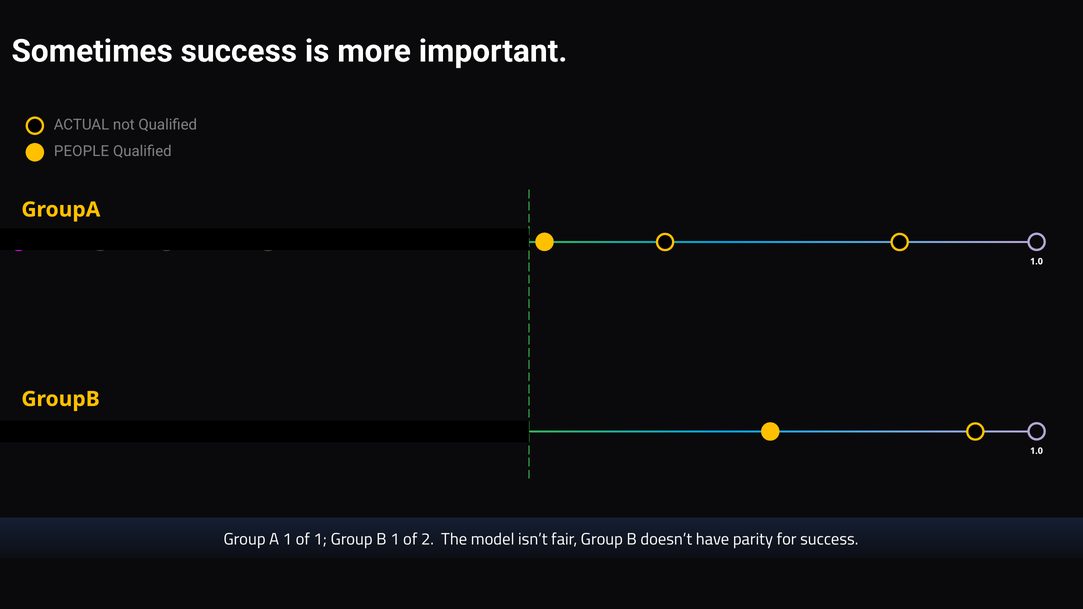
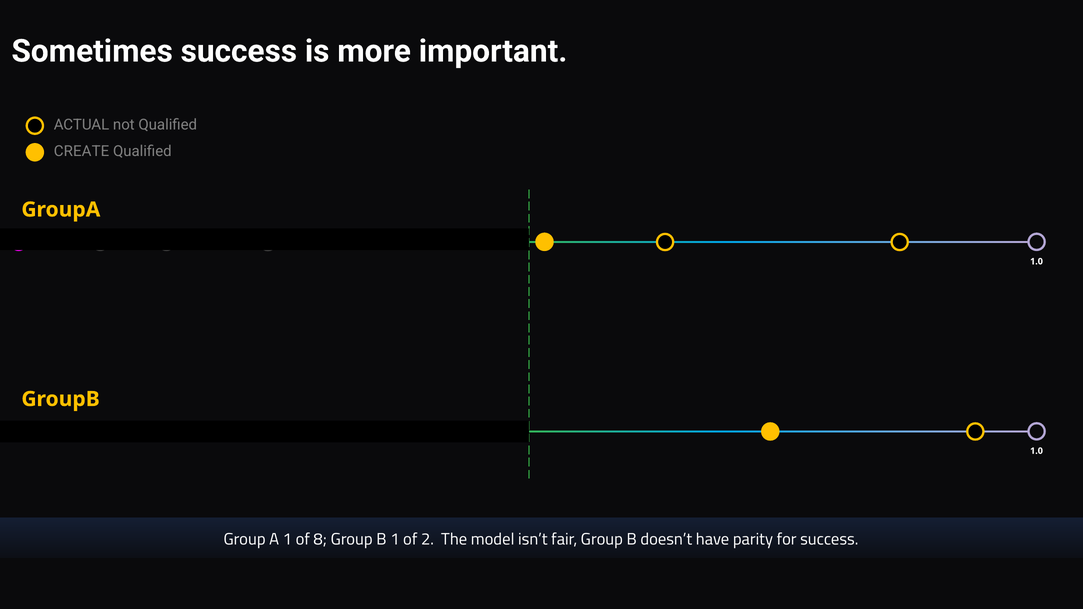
PEOPLE: PEOPLE -> CREATE
of 1: 1 -> 8
